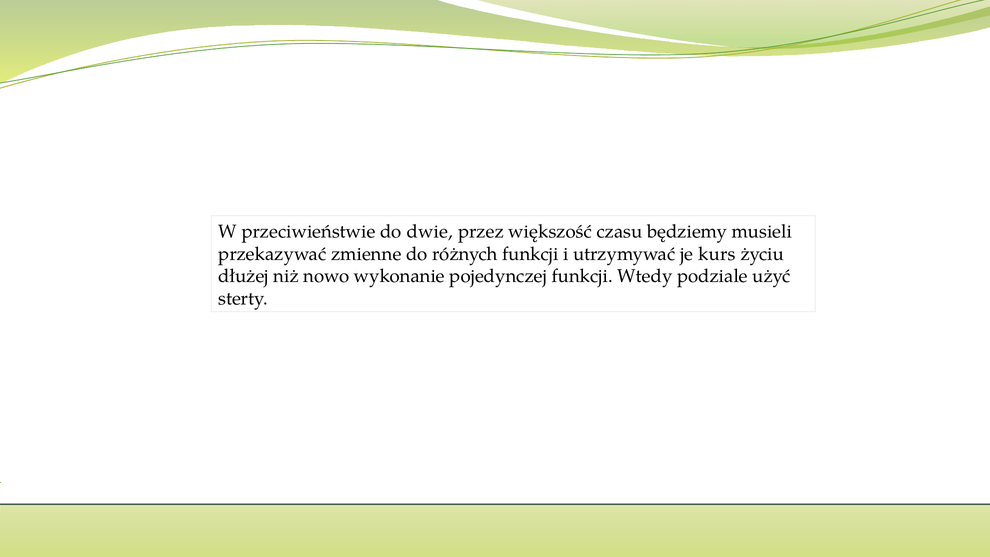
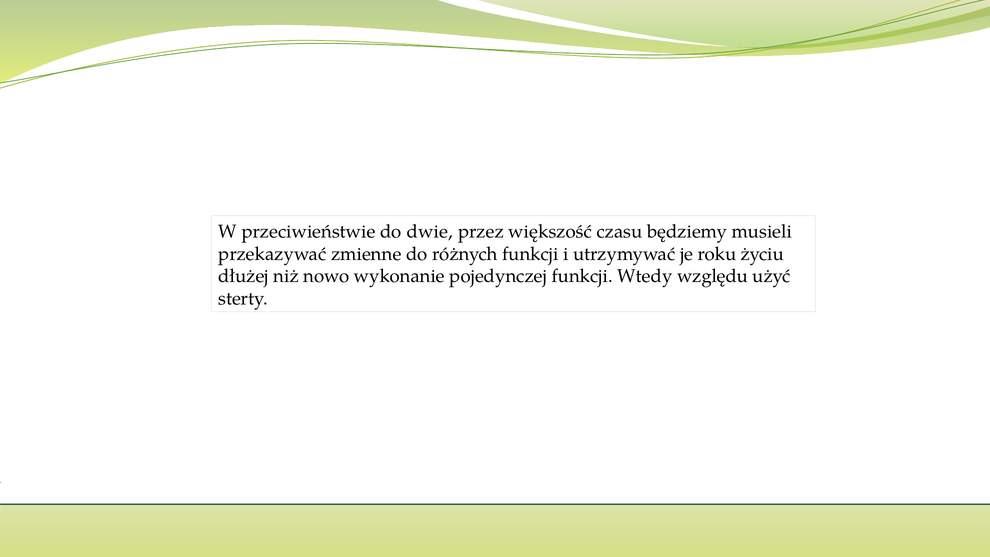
kurs: kurs -> roku
podziale: podziale -> względu
